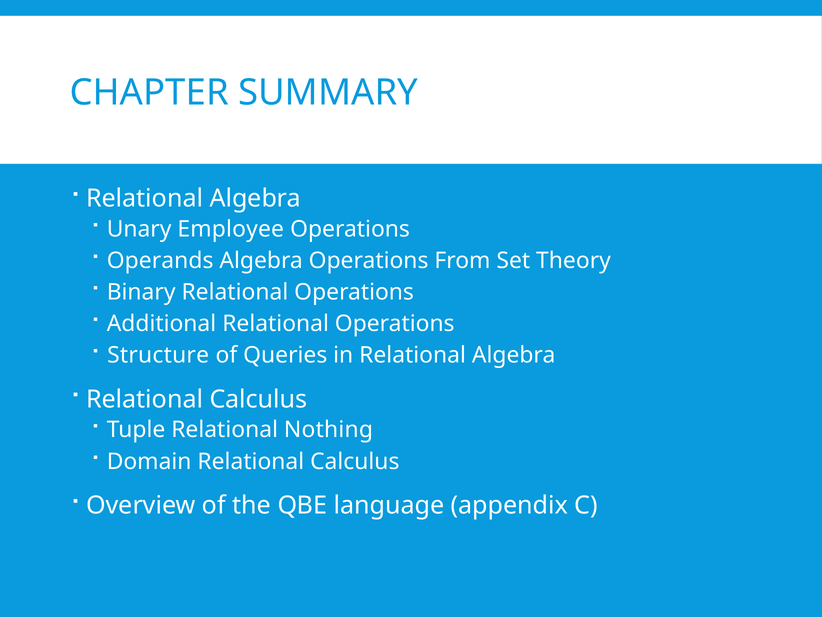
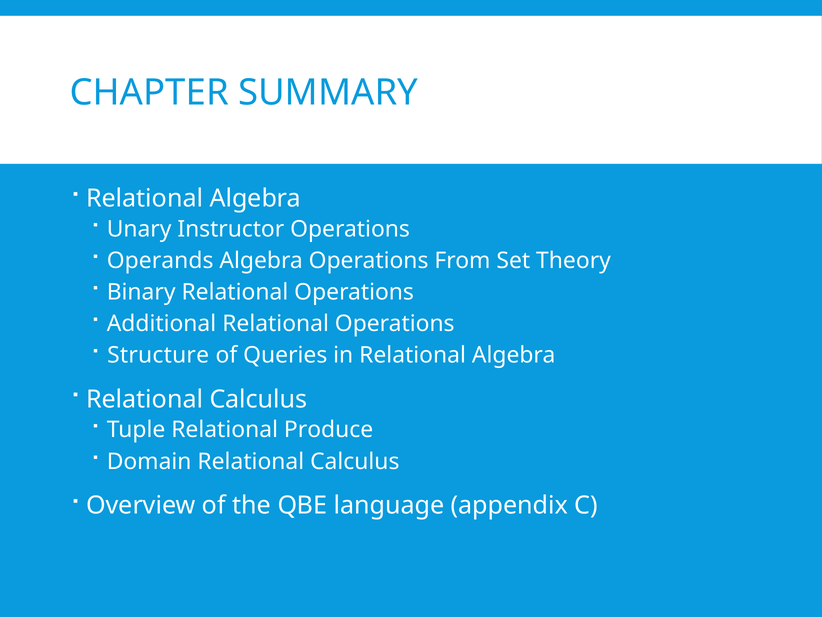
Employee: Employee -> Instructor
Nothing: Nothing -> Produce
